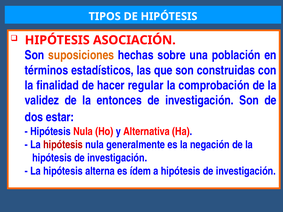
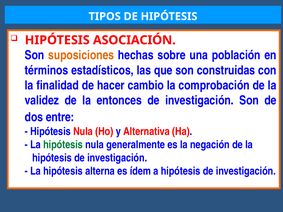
regular: regular -> cambio
estar: estar -> entre
hipótesis at (63, 145) colour: red -> green
